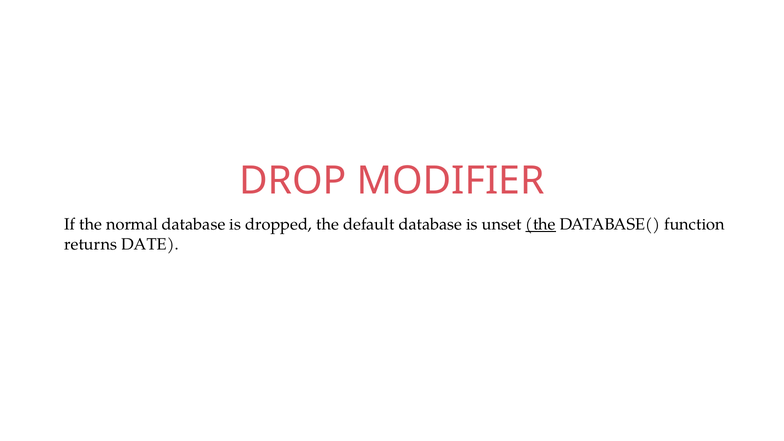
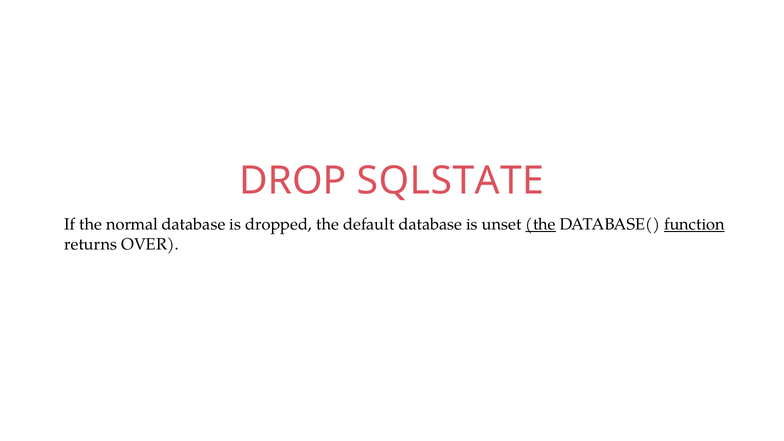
MODIFIER: MODIFIER -> SQLSTATE
function underline: none -> present
DATE: DATE -> OVER
